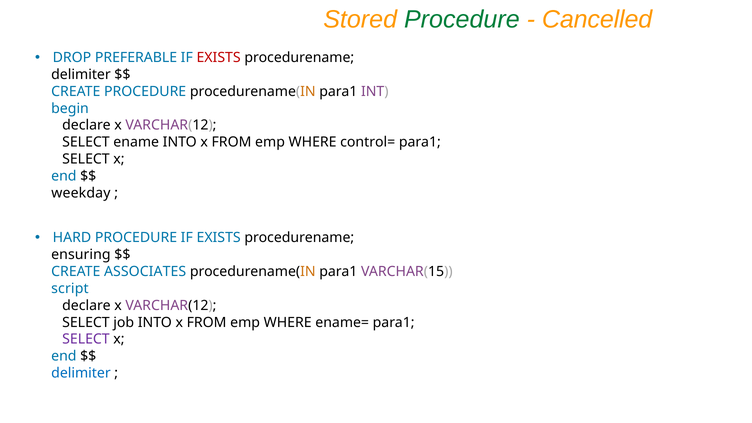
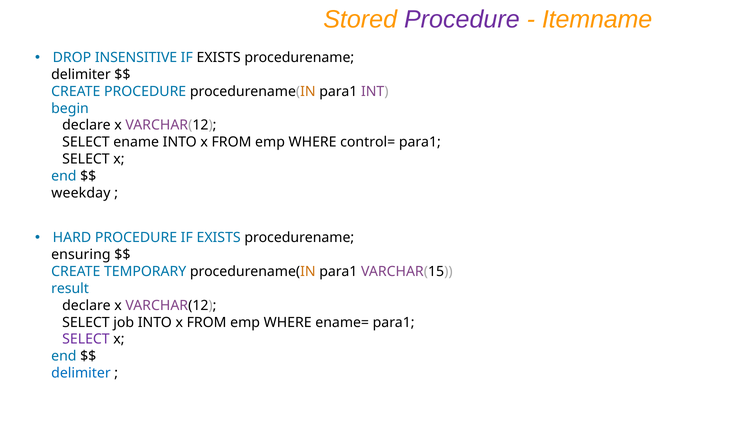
Procedure at (462, 20) colour: green -> purple
Cancelled: Cancelled -> Itemname
PREFERABLE: PREFERABLE -> INSENSITIVE
EXISTS at (219, 58) colour: red -> black
ASSOCIATES: ASSOCIATES -> TEMPORARY
script: script -> result
